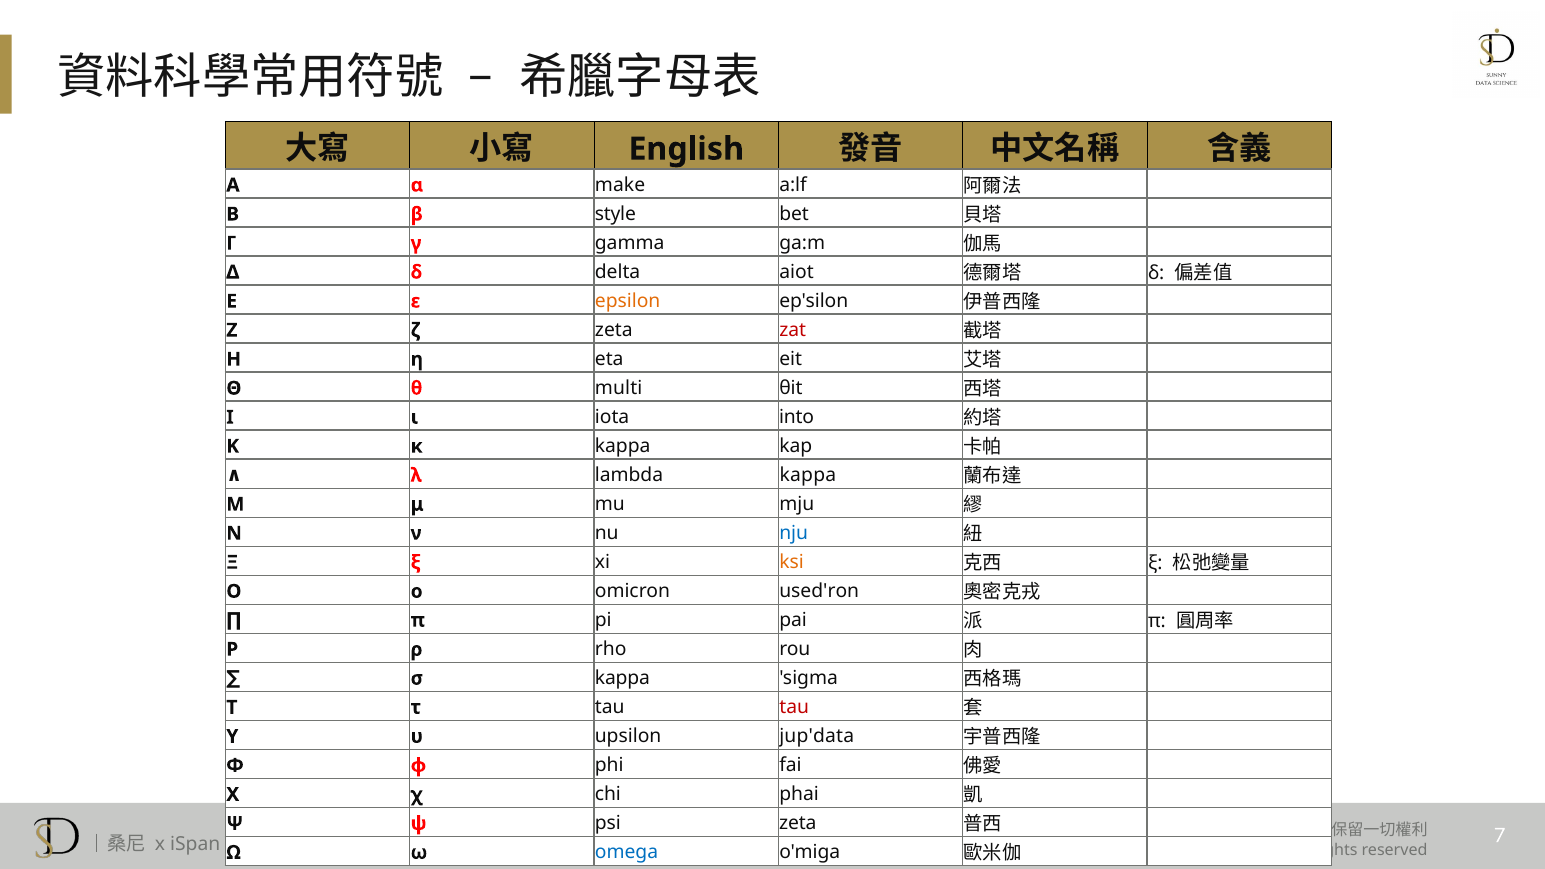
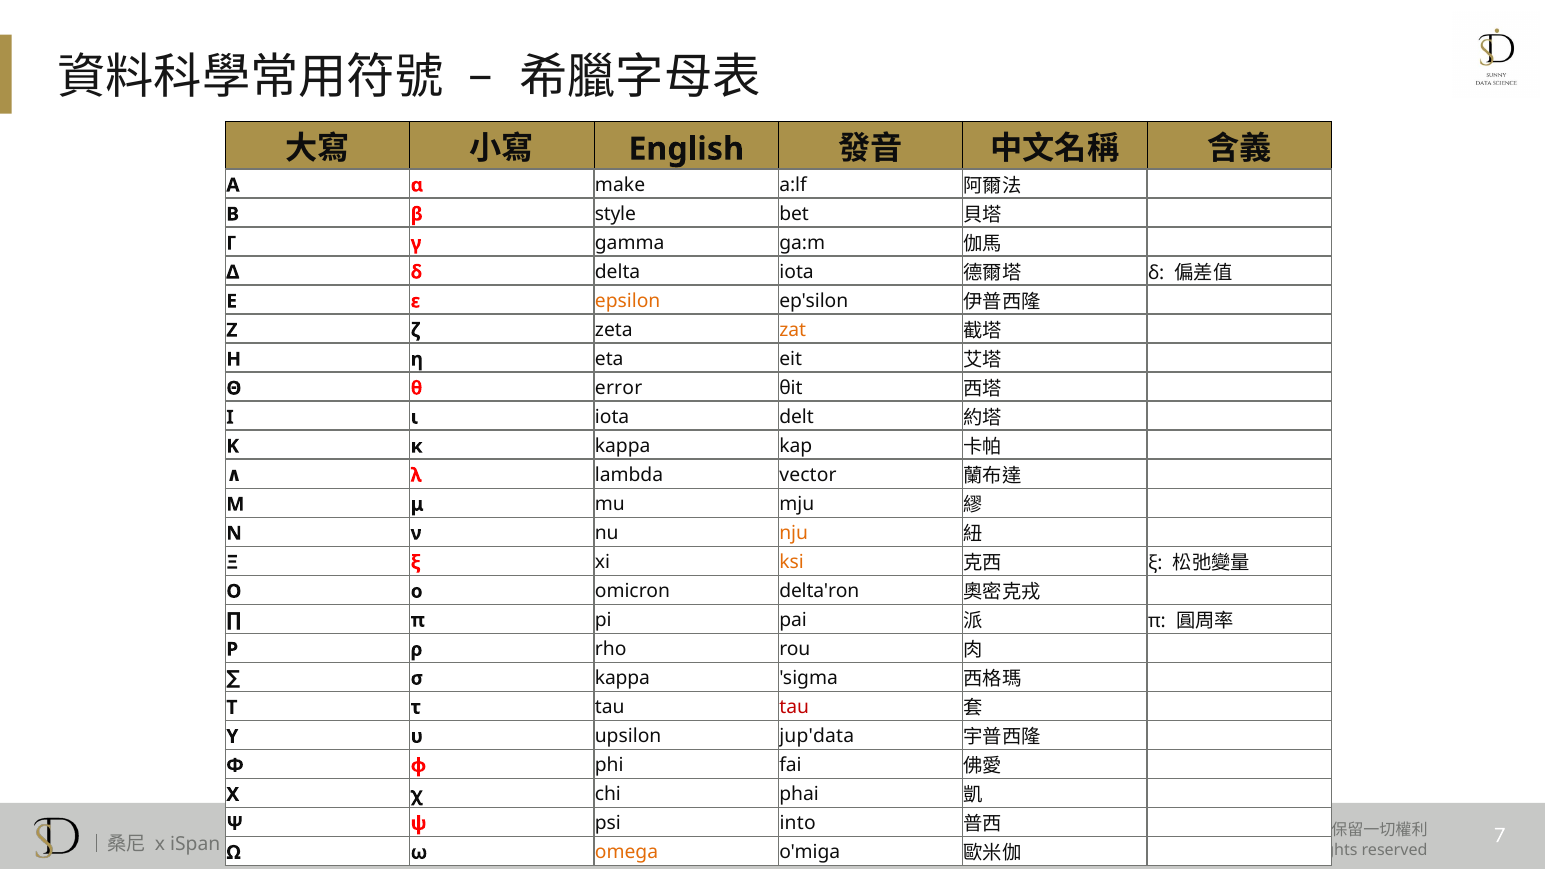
delta aiot: aiot -> iota
zat colour: red -> orange
multi: multi -> error
into: into -> delt
lambda kappa: kappa -> vector
nju colour: blue -> orange
used'ron: used'ron -> delta'ron
psi zeta: zeta -> into
omega colour: blue -> orange
